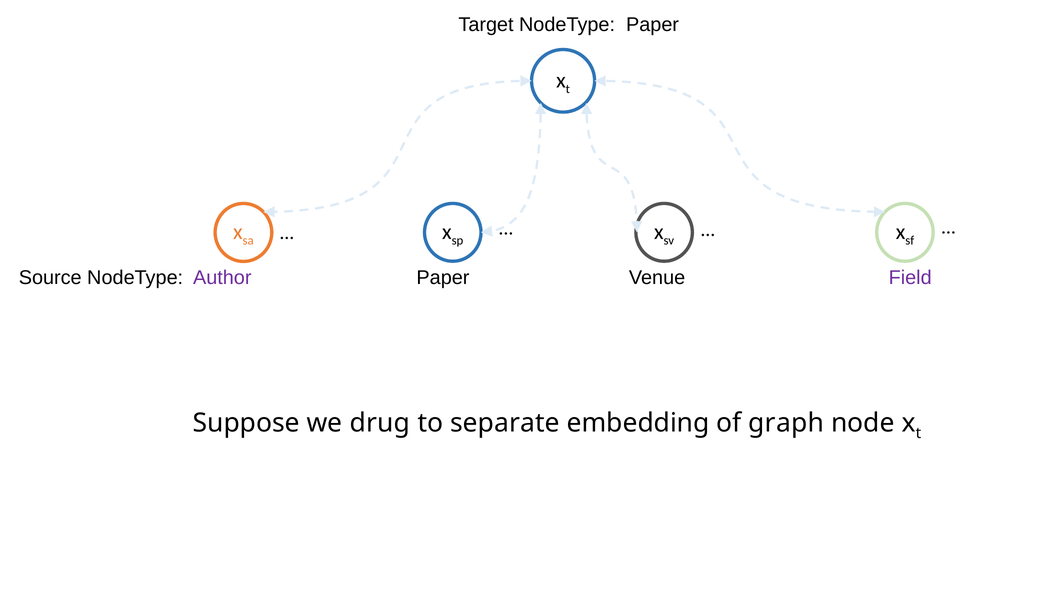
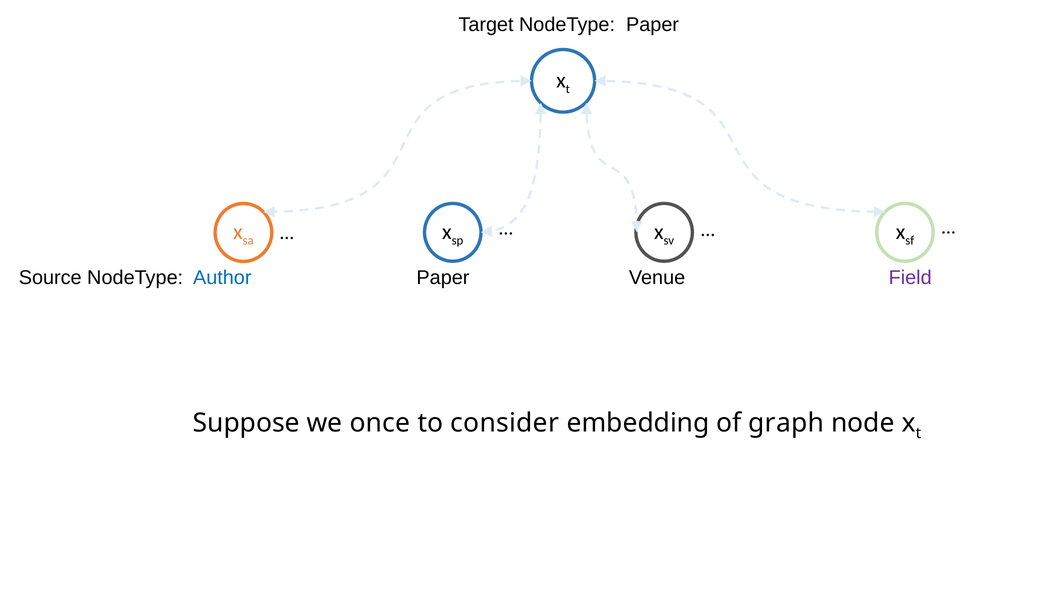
Author colour: purple -> blue
drug: drug -> once
separate: separate -> consider
